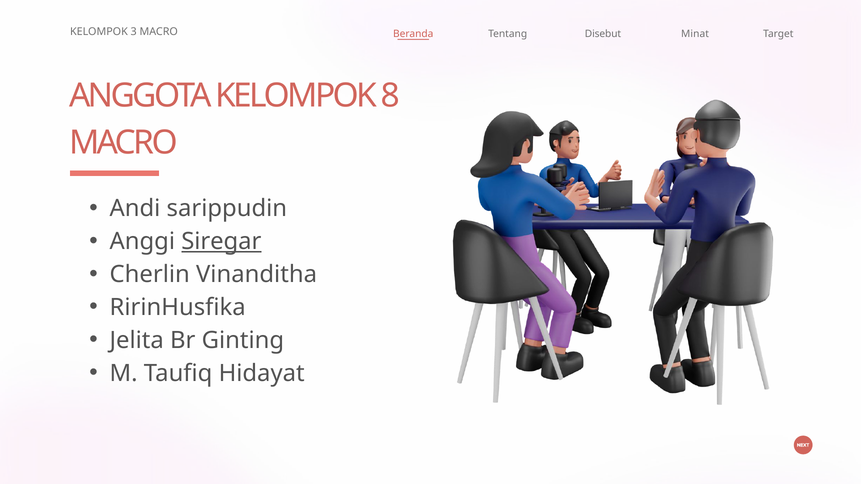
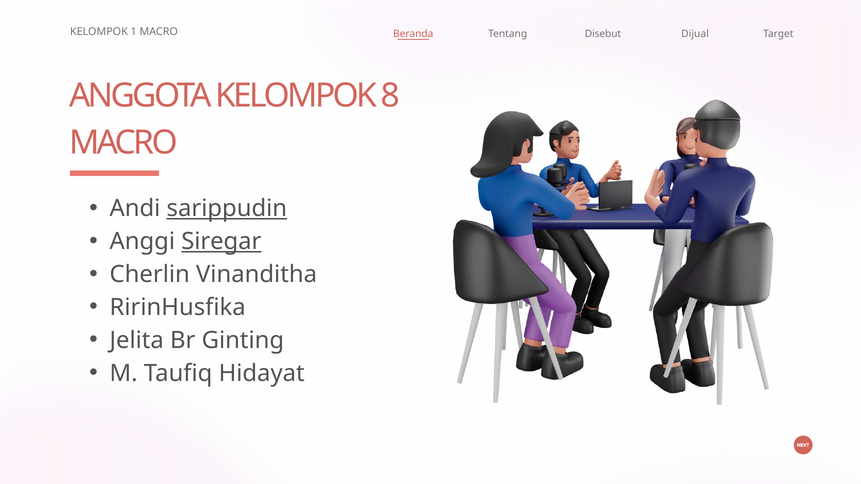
3: 3 -> 1
Minat: Minat -> Dijual
sarippudin underline: none -> present
